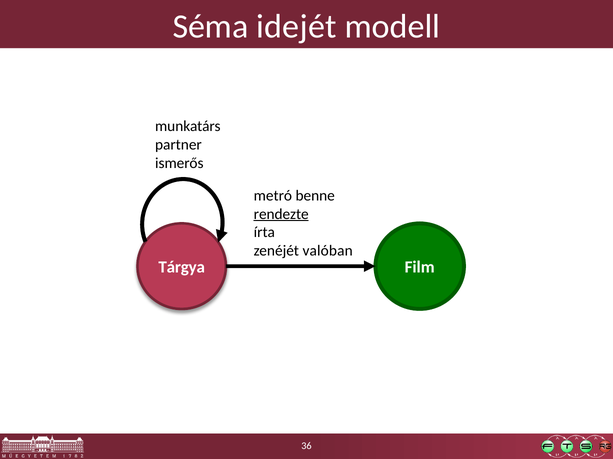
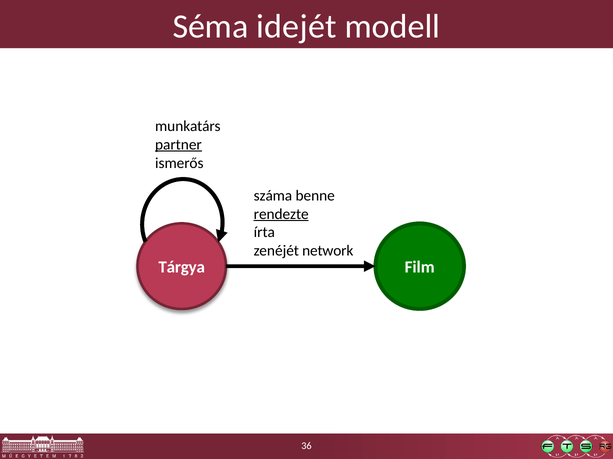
partner underline: none -> present
metró: metró -> száma
valóban: valóban -> network
